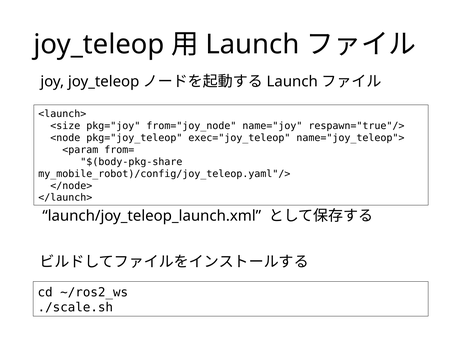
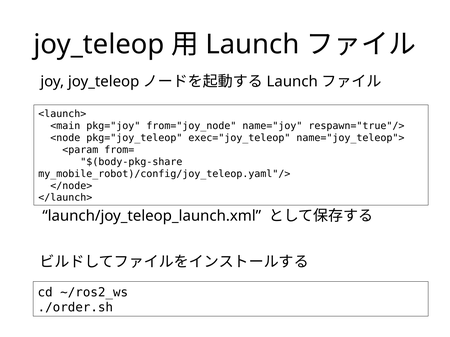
<size: <size -> <main
./scale.sh: ./scale.sh -> ./order.sh
